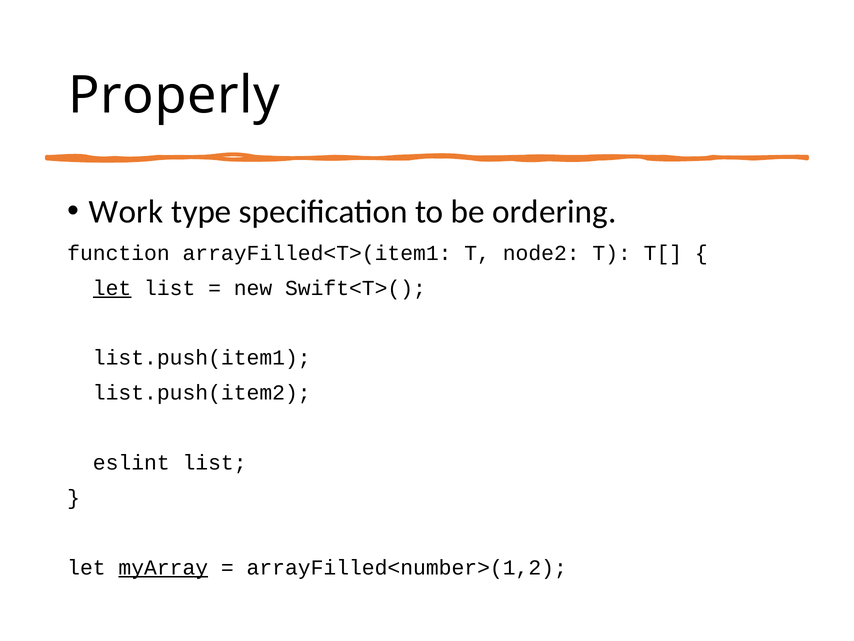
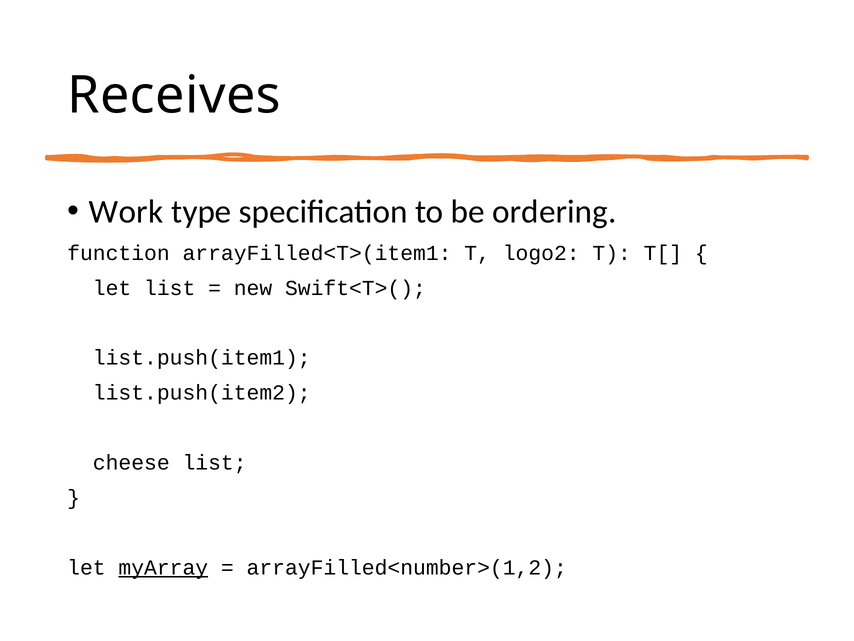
Properly: Properly -> Receives
node2: node2 -> logo2
let at (112, 288) underline: present -> none
eslint: eslint -> cheese
